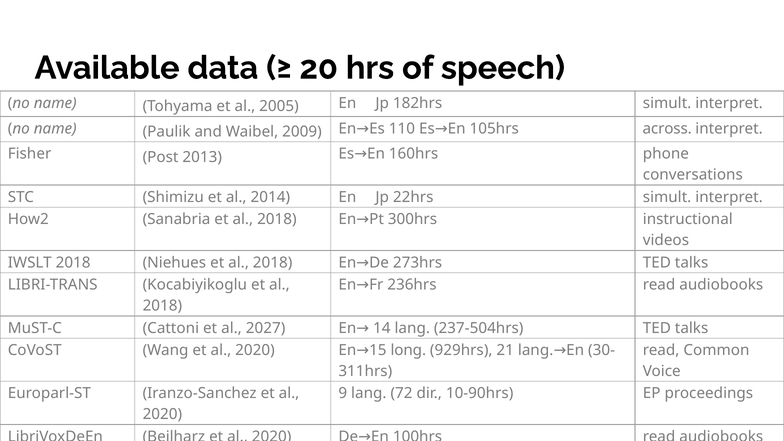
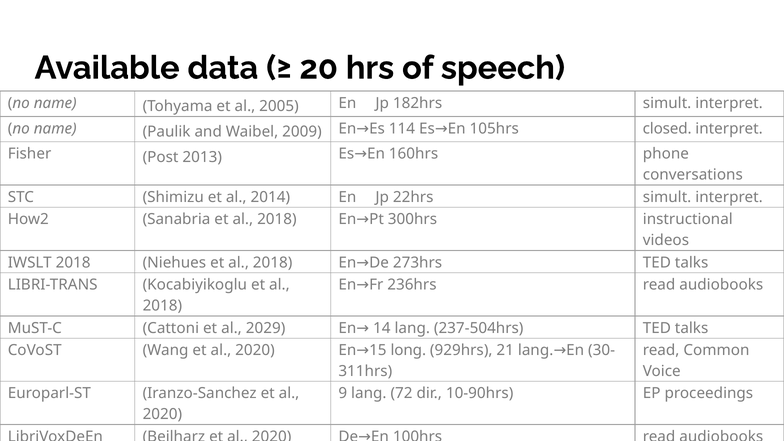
across: across -> closed
110: 110 -> 114
2027: 2027 -> 2029
